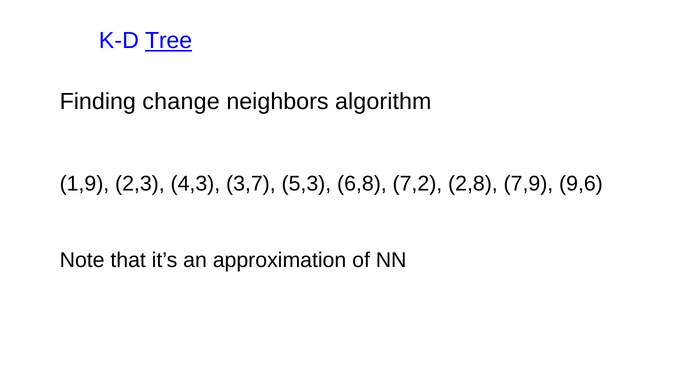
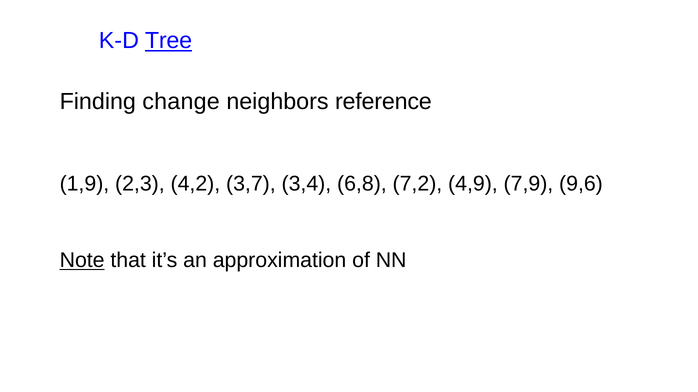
algorithm: algorithm -> reference
4,3: 4,3 -> 4,2
5,3: 5,3 -> 3,4
2,8: 2,8 -> 4,9
Note underline: none -> present
